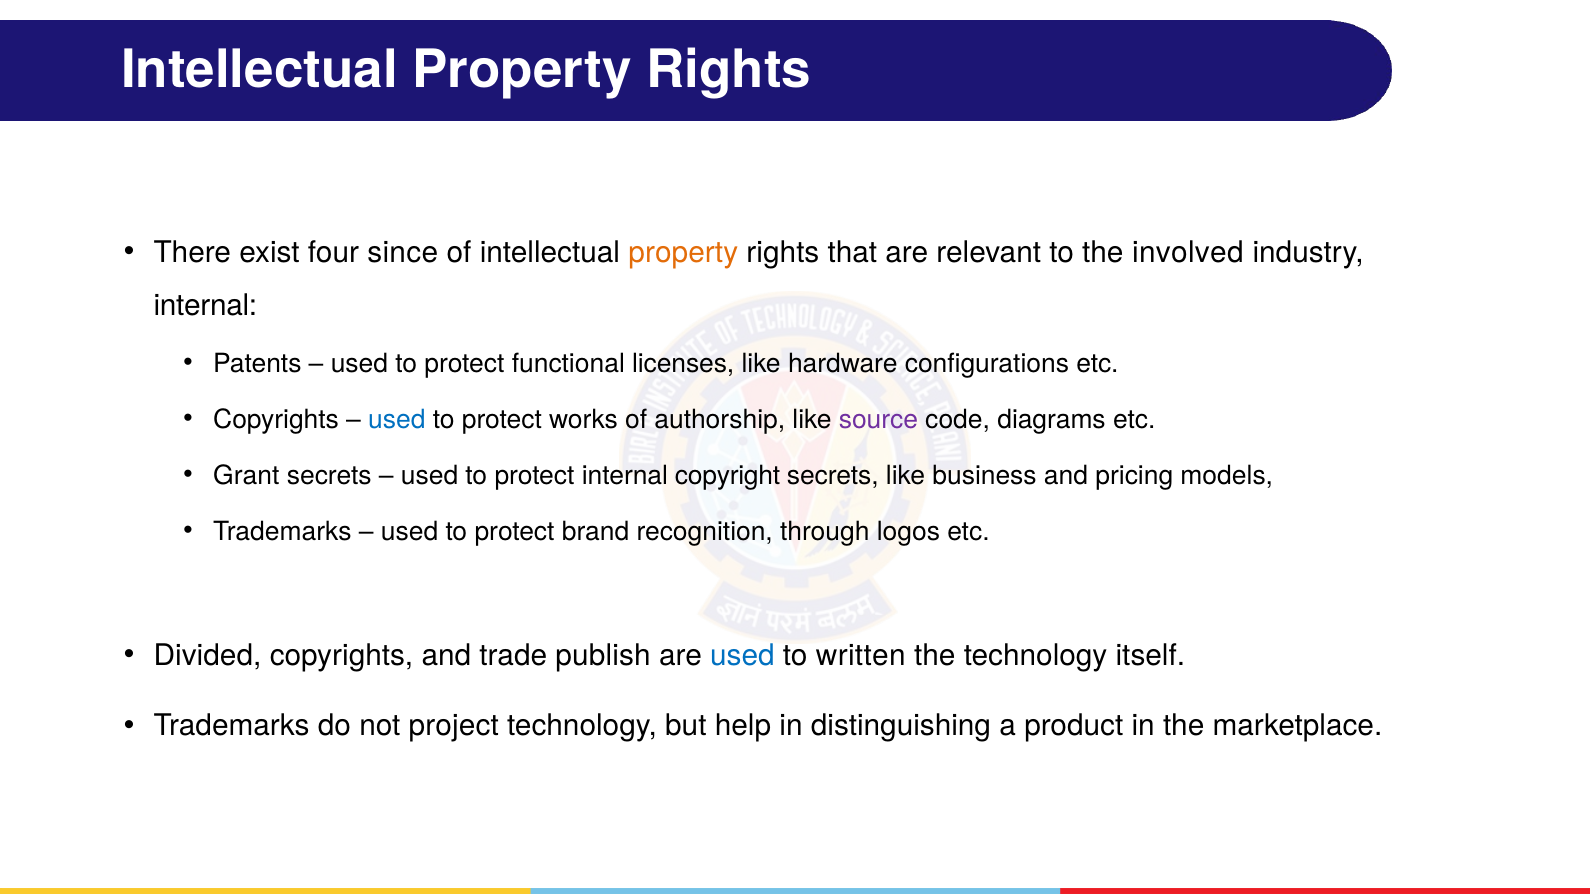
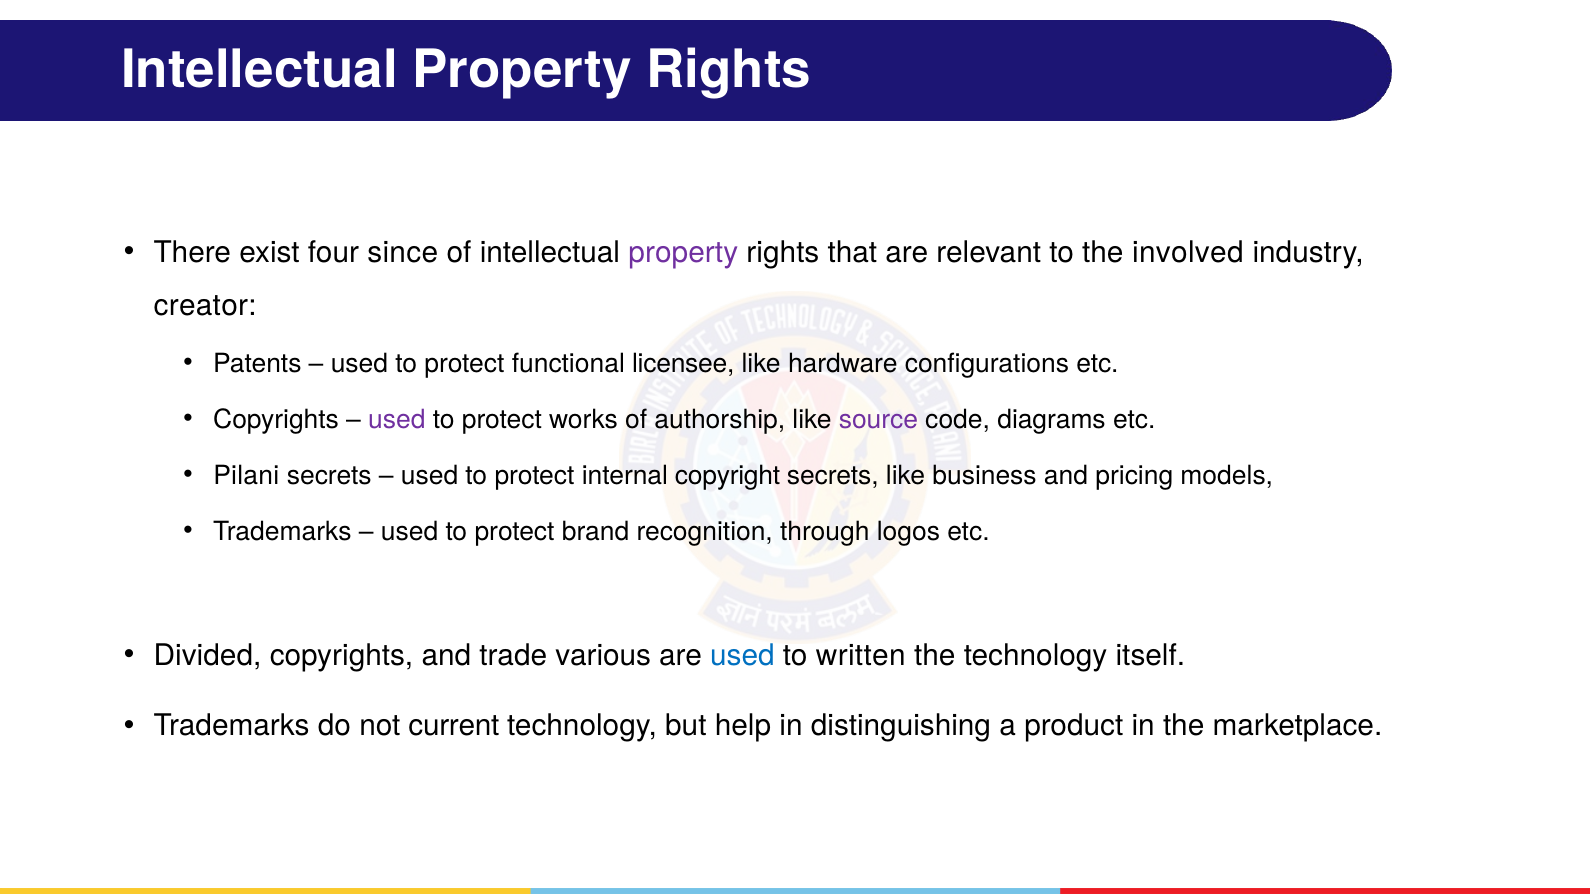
property at (683, 253) colour: orange -> purple
internal at (205, 306): internal -> creator
licenses: licenses -> licensee
used at (397, 420) colour: blue -> purple
Grant: Grant -> Pilani
publish: publish -> various
project: project -> current
